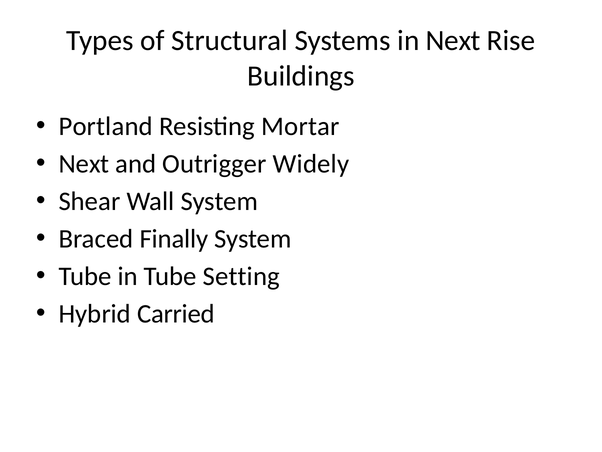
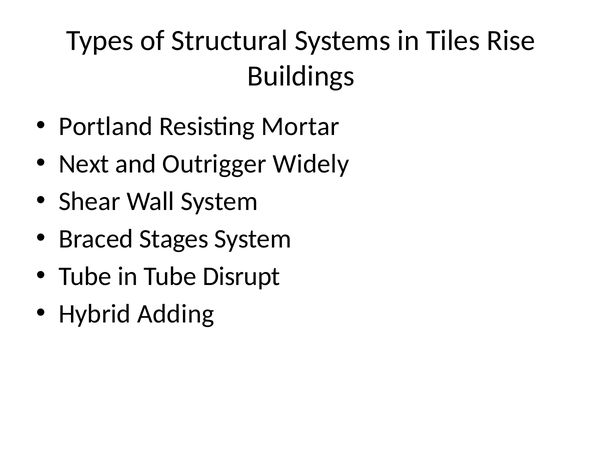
in Next: Next -> Tiles
Finally: Finally -> Stages
Setting: Setting -> Disrupt
Carried: Carried -> Adding
